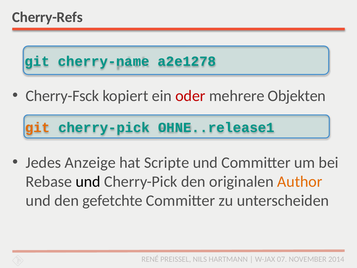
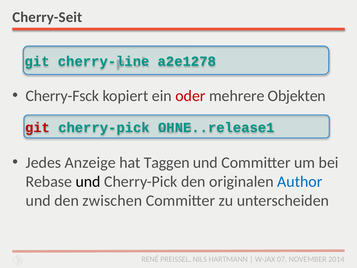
Cherry-Refs: Cherry-Refs -> Cherry-Seit
cherry-name: cherry-name -> cherry-line
git at (38, 127) colour: orange -> red
Scripte: Scripte -> Taggen
Author colour: orange -> blue
gefetchte: gefetchte -> zwischen
